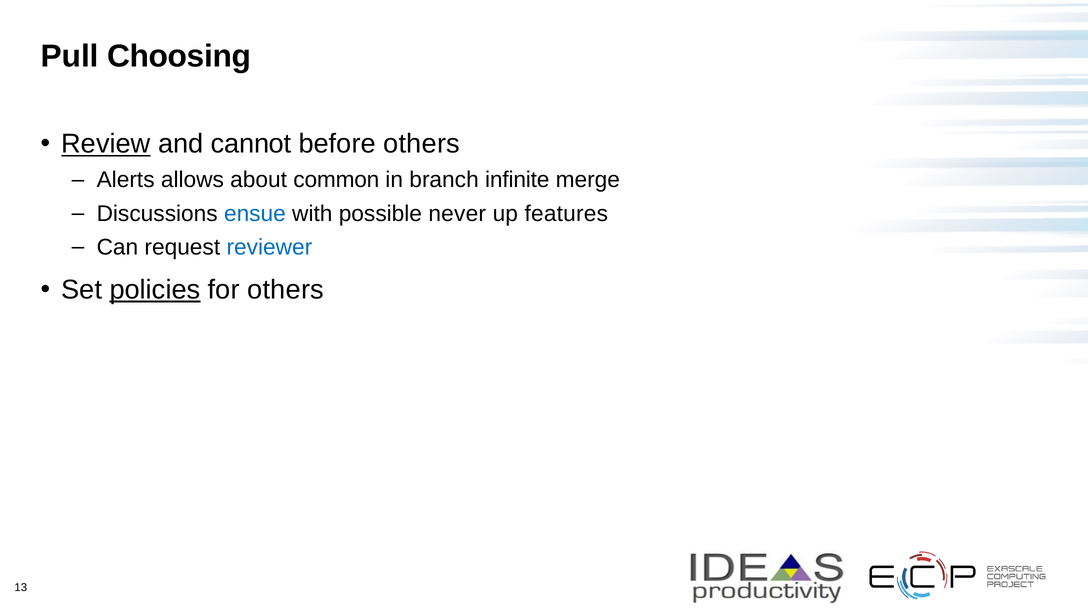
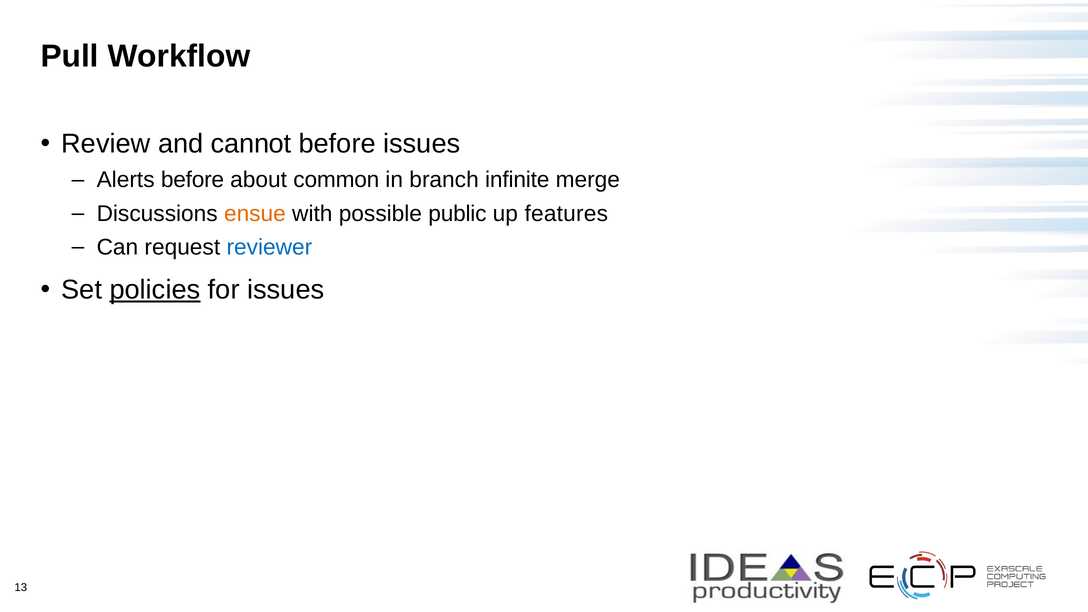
Choosing: Choosing -> Workflow
Review underline: present -> none
before others: others -> issues
Alerts allows: allows -> before
ensue colour: blue -> orange
never: never -> public
for others: others -> issues
